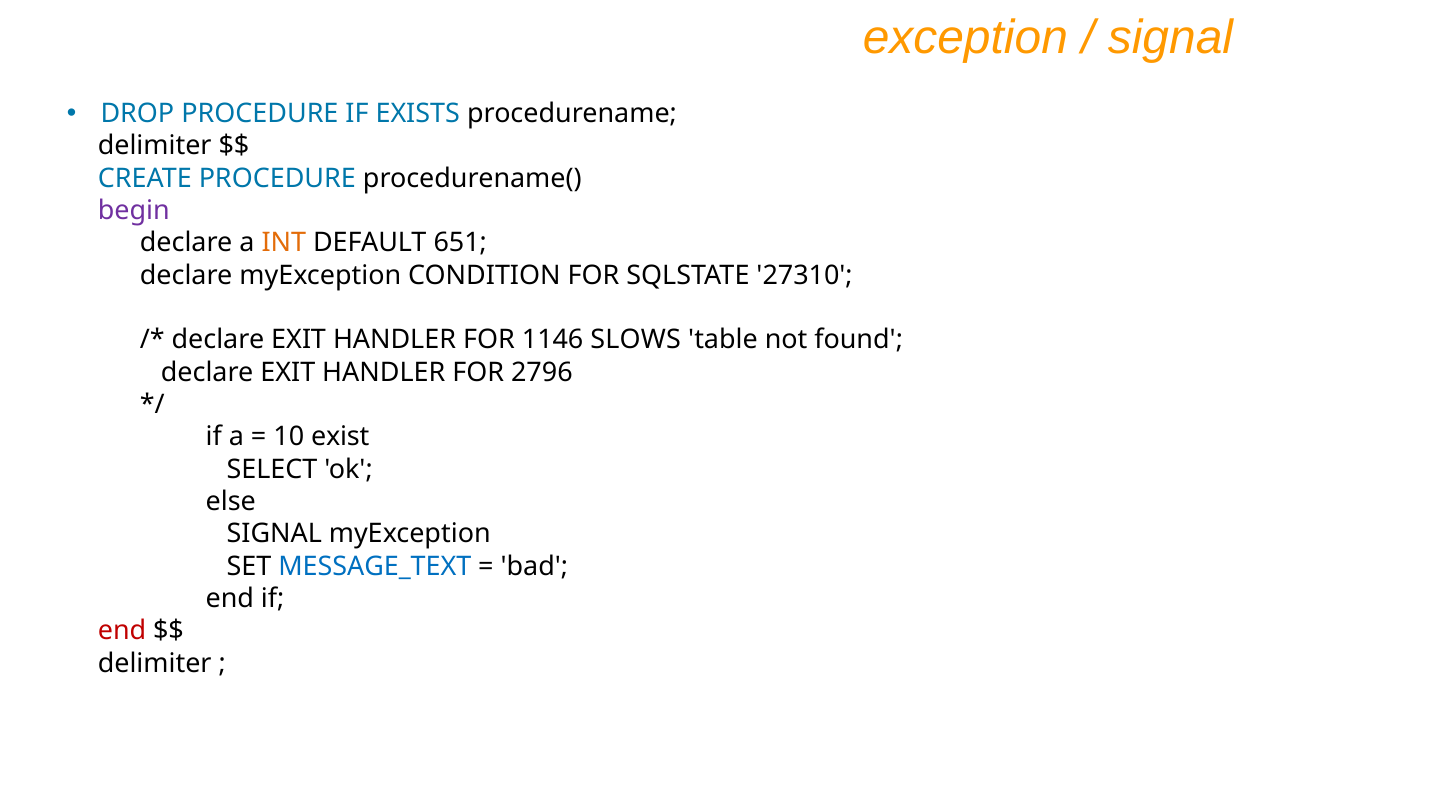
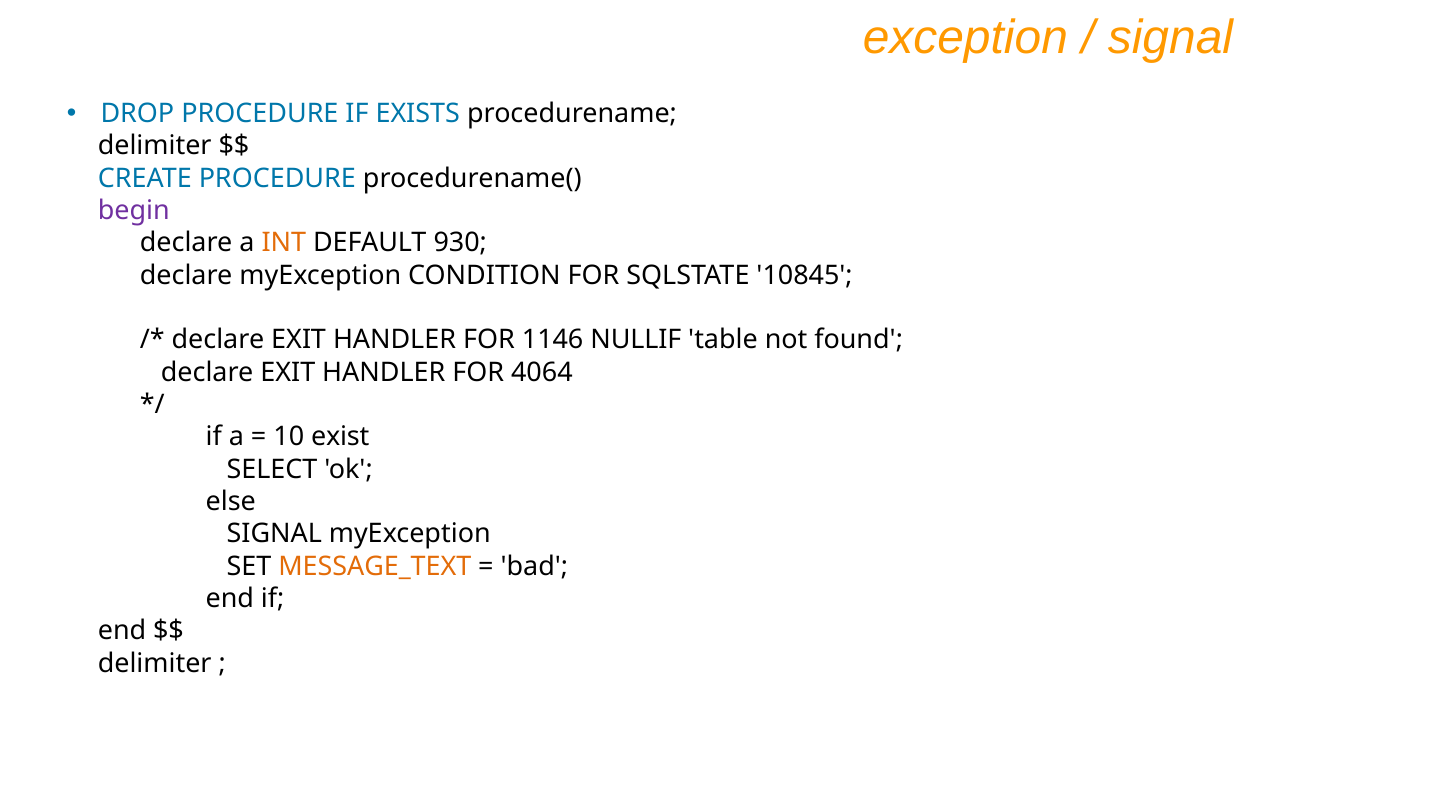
651: 651 -> 930
27310: 27310 -> 10845
SLOWS: SLOWS -> NULLIF
2796: 2796 -> 4064
MESSAGE_TEXT colour: blue -> orange
end at (122, 631) colour: red -> black
